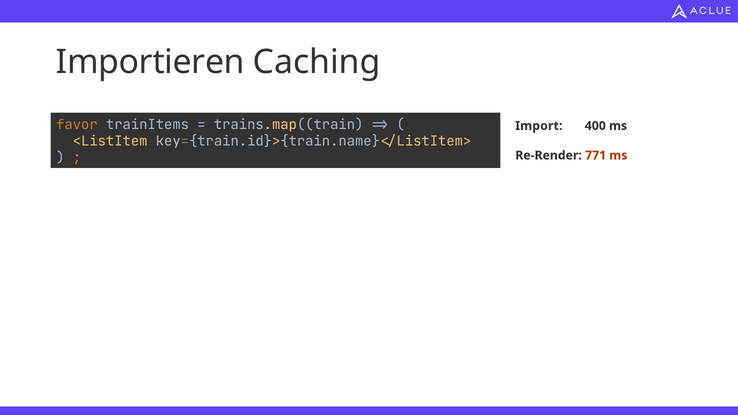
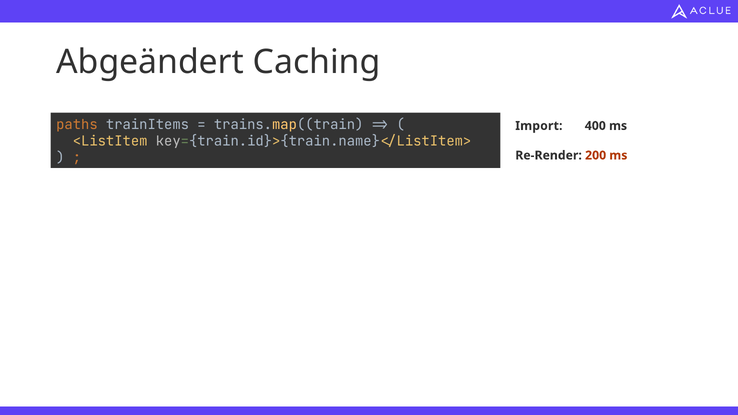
Importieren: Importieren -> Abgeändert
favor: favor -> paths
771: 771 -> 200
